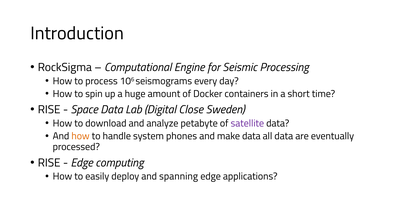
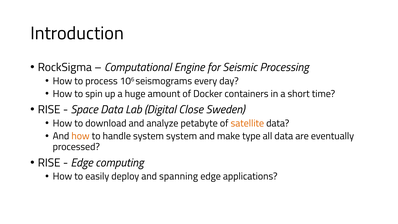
satellite colour: purple -> orange
system phones: phones -> system
make data: data -> type
